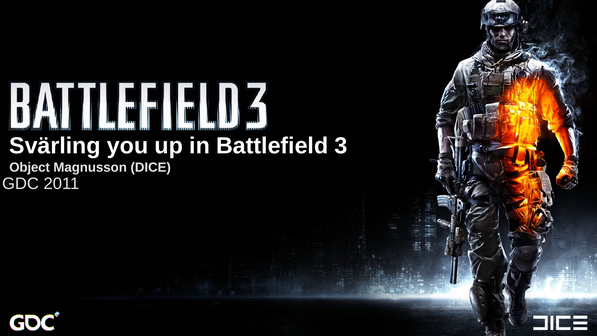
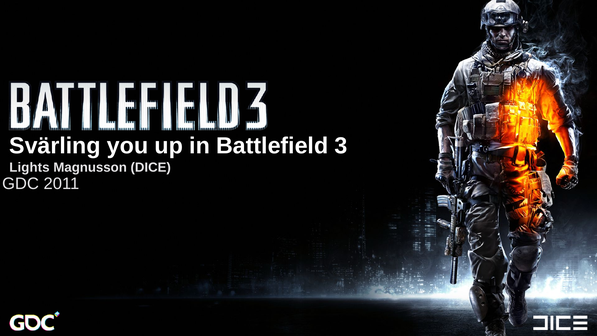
Object: Object -> Lights
